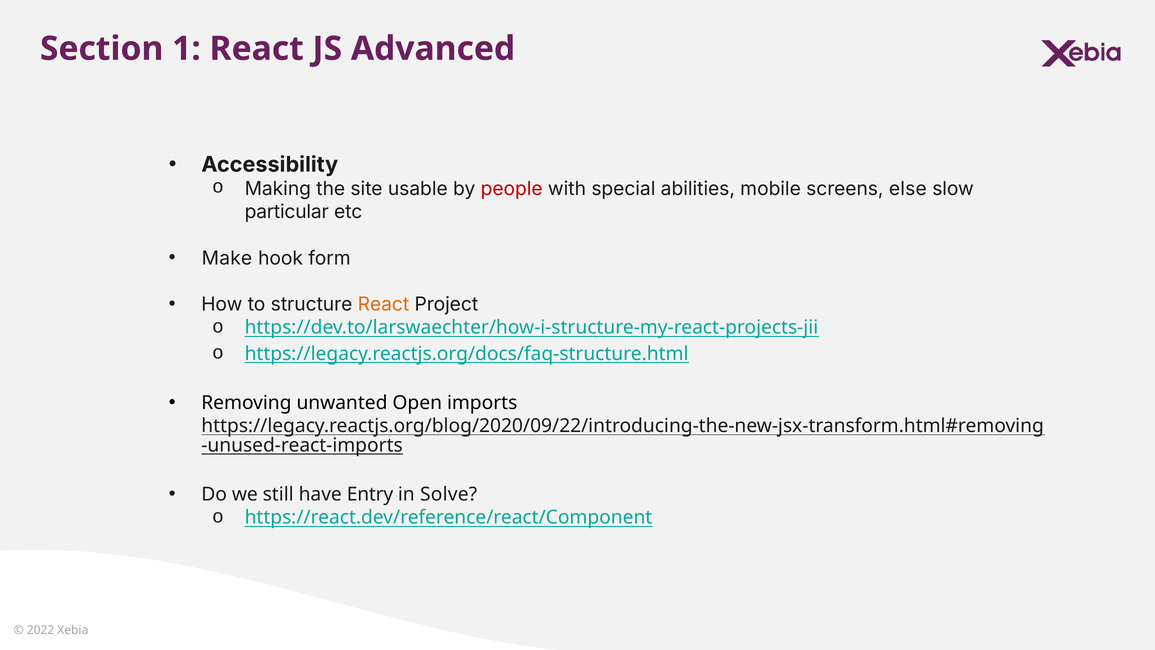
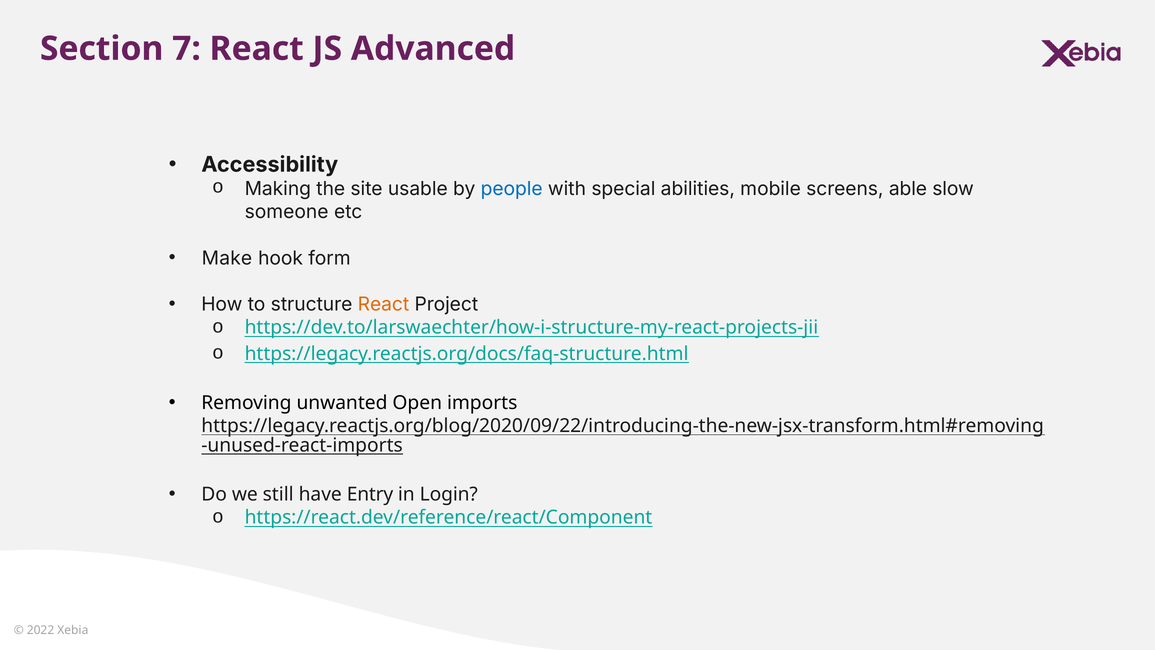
1: 1 -> 7
people colour: red -> blue
else: else -> able
particular: particular -> someone
Solve: Solve -> Login
